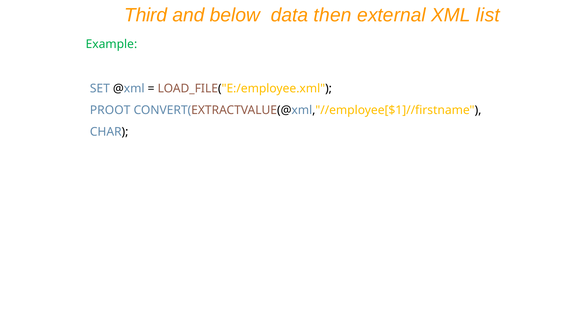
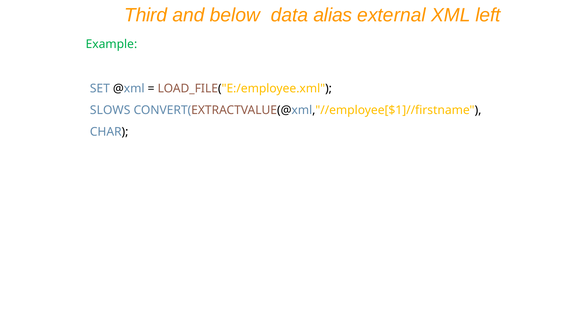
then: then -> alias
list: list -> left
PROOT: PROOT -> SLOWS
